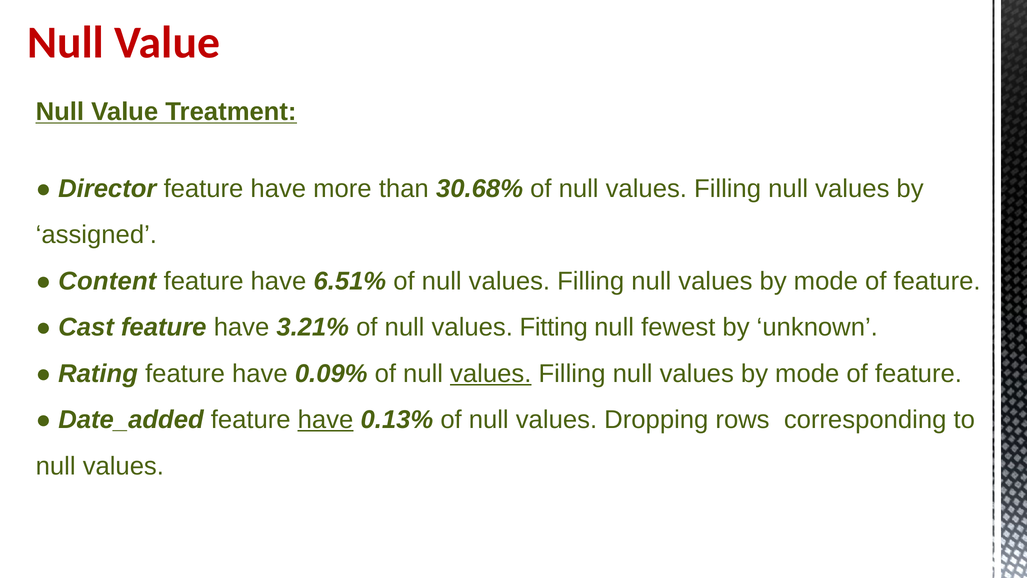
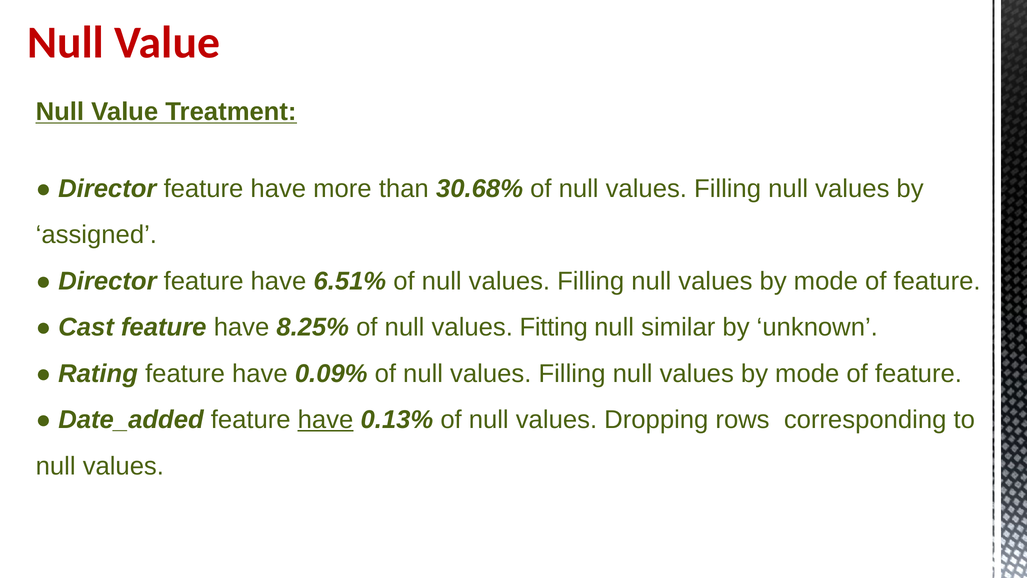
Content at (107, 281): Content -> Director
3.21%: 3.21% -> 8.25%
fewest: fewest -> similar
values at (491, 373) underline: present -> none
